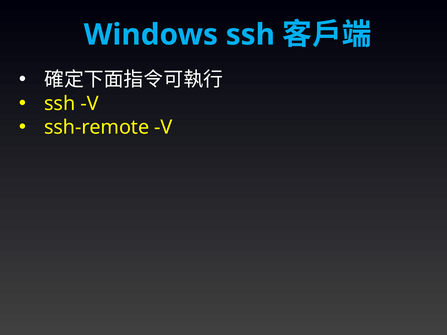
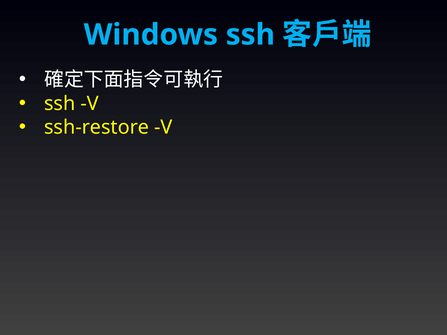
ssh-remote: ssh-remote -> ssh-restore
